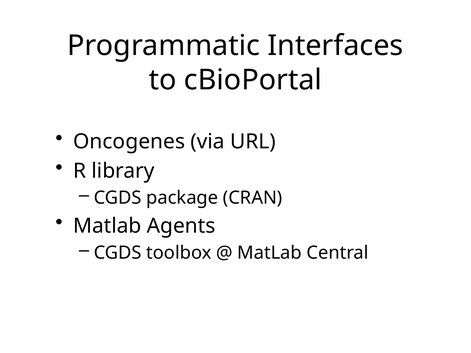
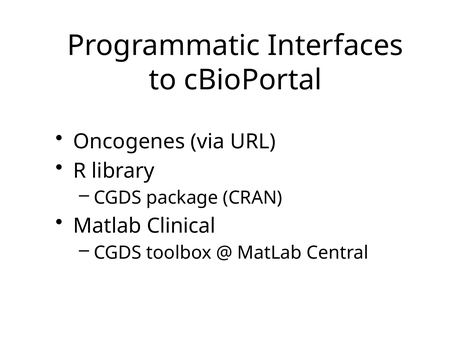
Agents: Agents -> Clinical
